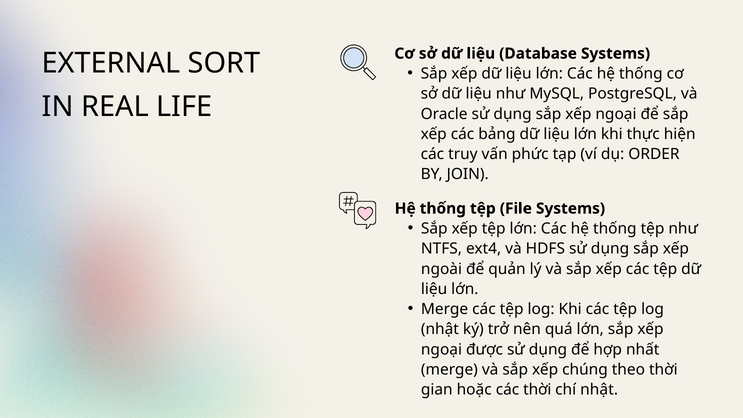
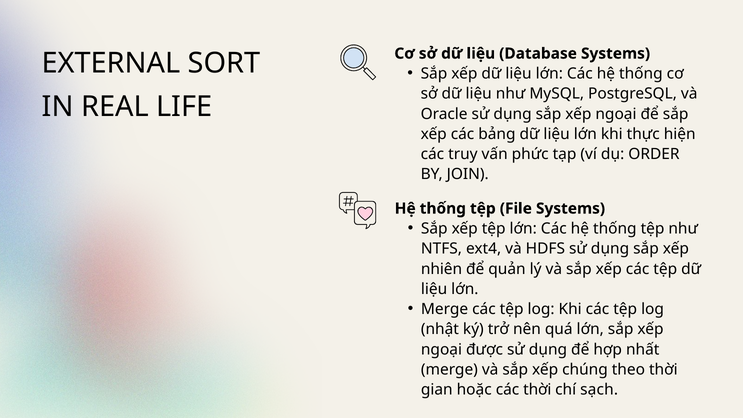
ngoài: ngoài -> nhiên
chí nhật: nhật -> sạch
